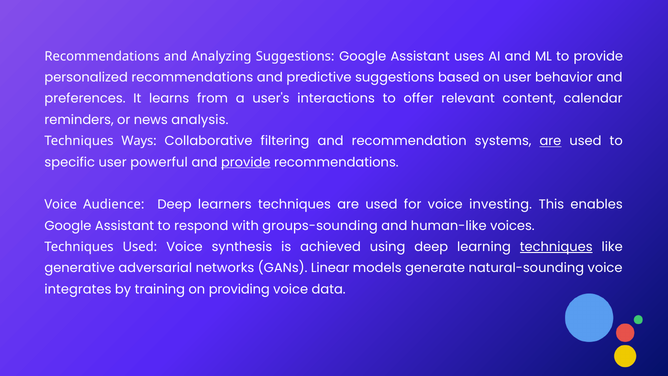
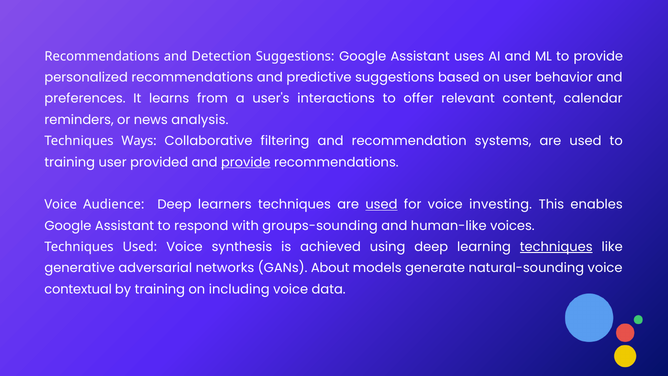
Analyzing: Analyzing -> Detection
are at (550, 141) underline: present -> none
specific at (70, 162): specific -> training
powerful: powerful -> provided
used at (381, 204) underline: none -> present
Linear: Linear -> About
integrates: integrates -> contextual
providing: providing -> including
